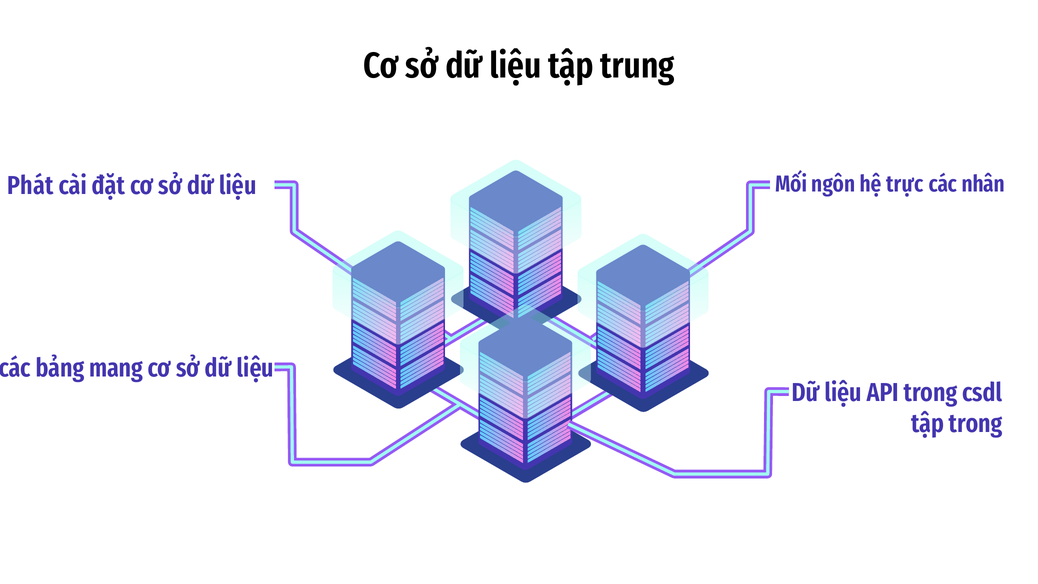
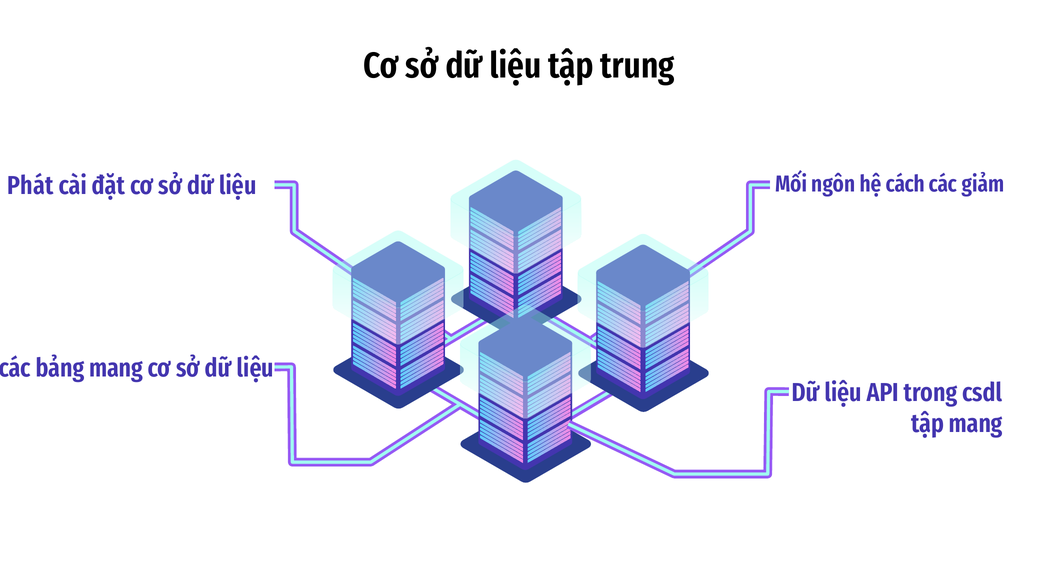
trực: trực -> cách
nhân: nhân -> giảm
tập trong: trong -> mang
